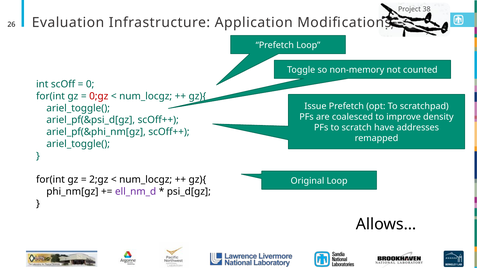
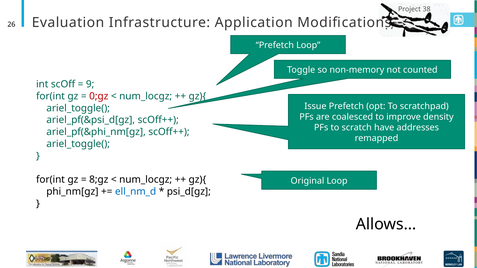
0: 0 -> 9
2;gz: 2;gz -> 8;gz
ell_nm_d colour: purple -> blue
